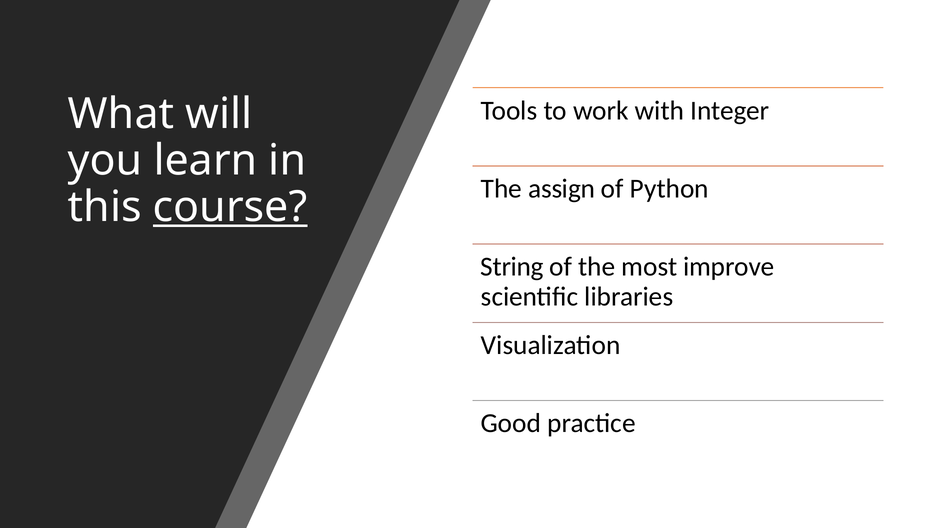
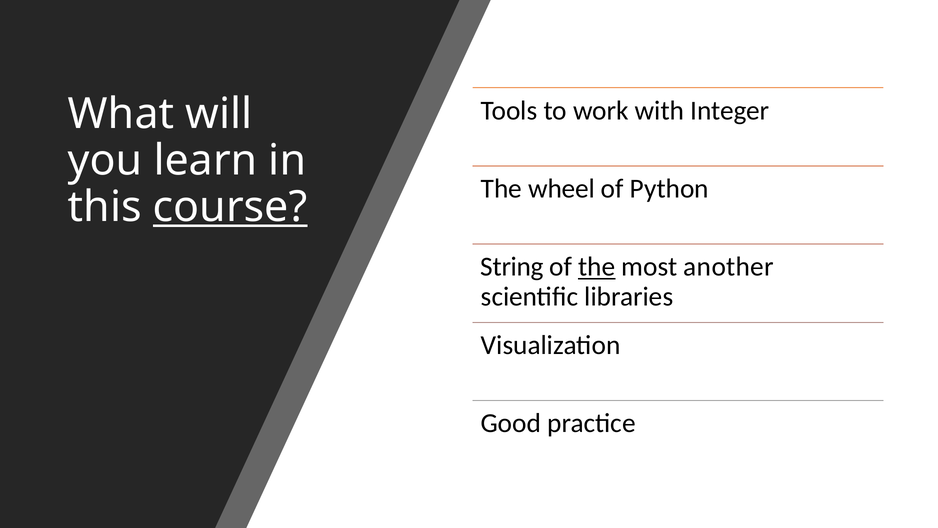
assign: assign -> wheel
the at (597, 267) underline: none -> present
improve: improve -> another
